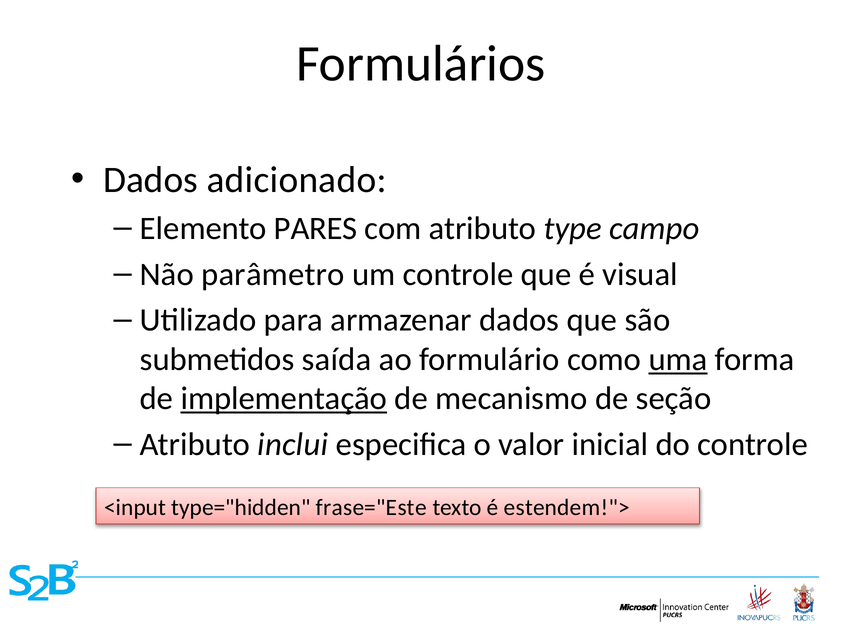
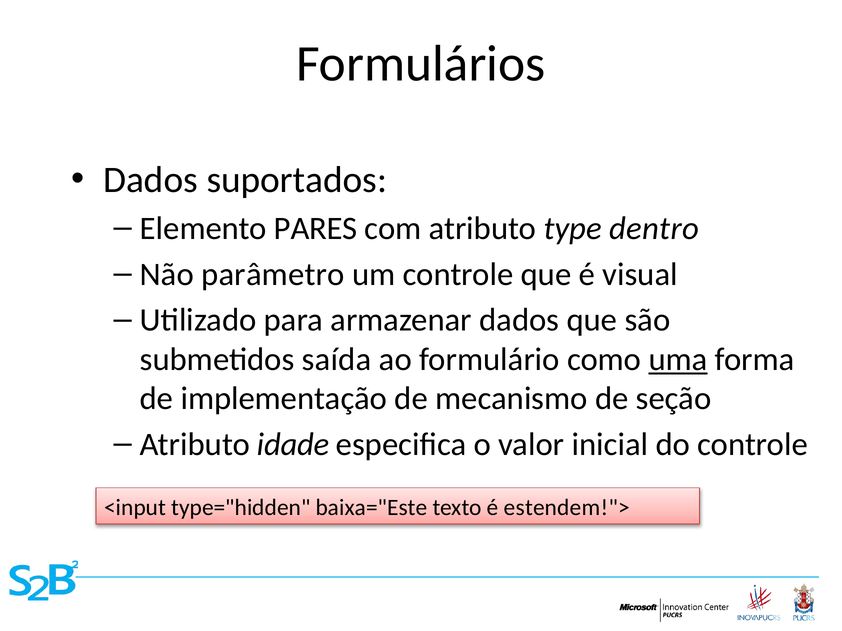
adicionado: adicionado -> suportados
campo: campo -> dentro
implementação underline: present -> none
inclui: inclui -> idade
frase="Este: frase="Este -> baixa="Este
